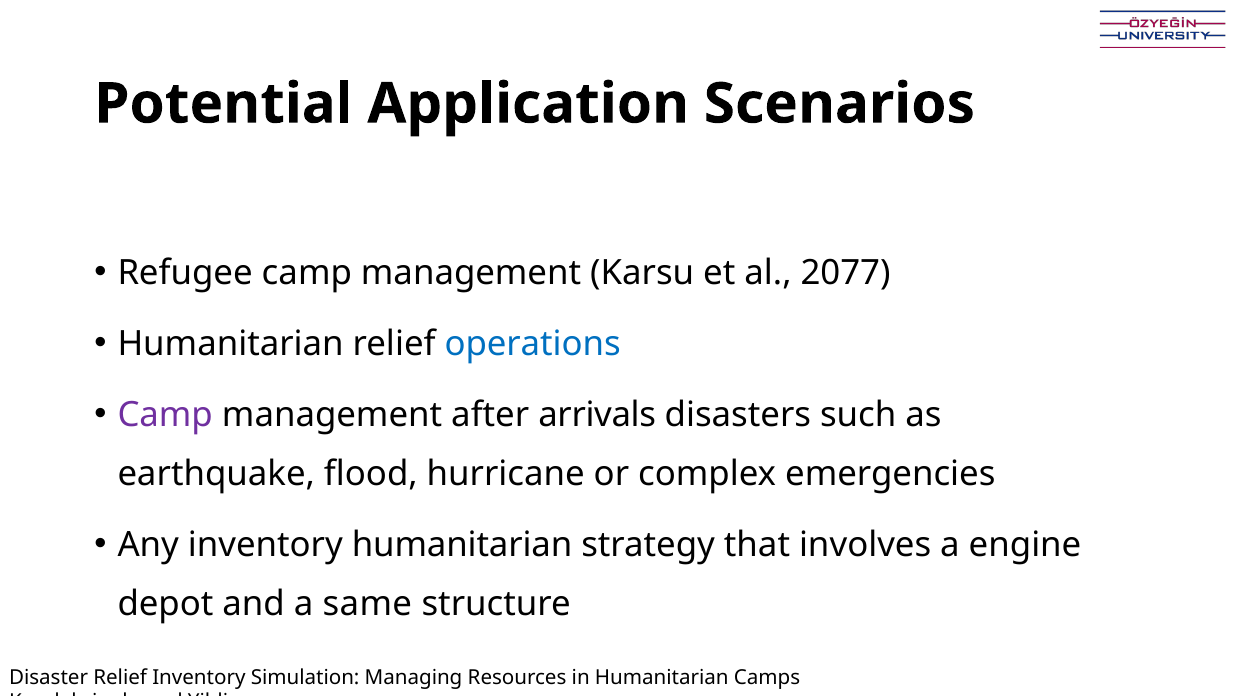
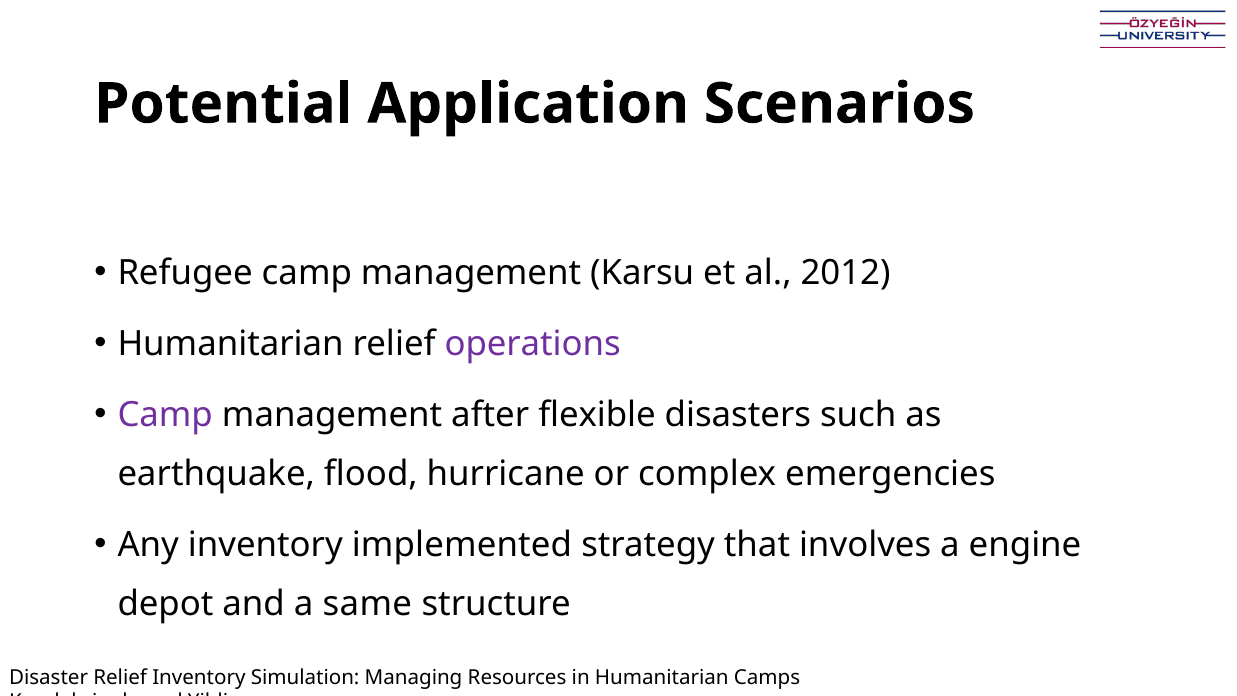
2077: 2077 -> 2012
operations colour: blue -> purple
arrivals: arrivals -> flexible
inventory humanitarian: humanitarian -> implemented
